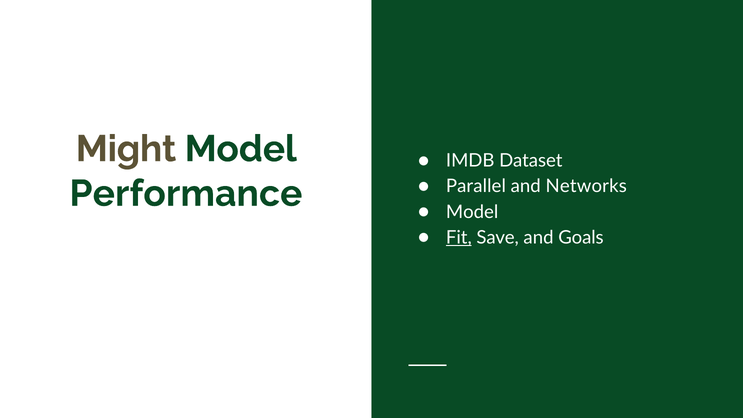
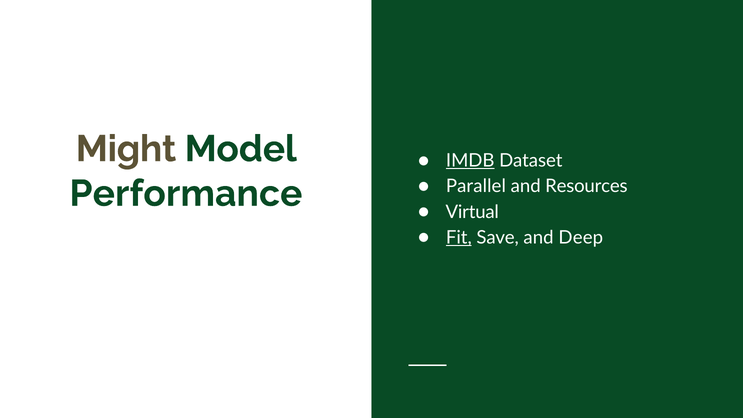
IMDB underline: none -> present
Networks: Networks -> Resources
Model at (472, 212): Model -> Virtual
Goals: Goals -> Deep
